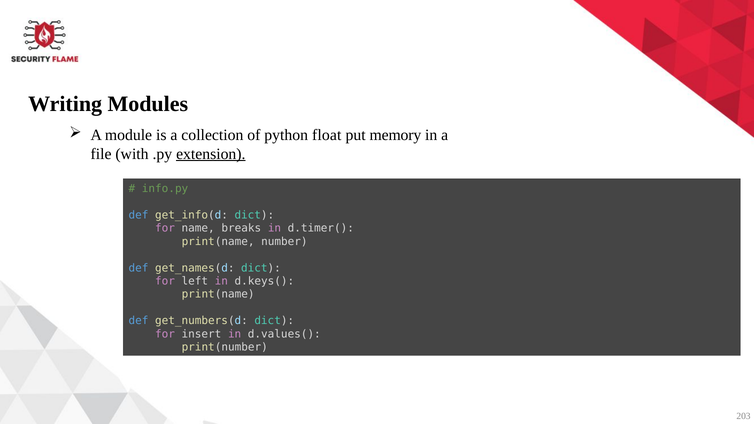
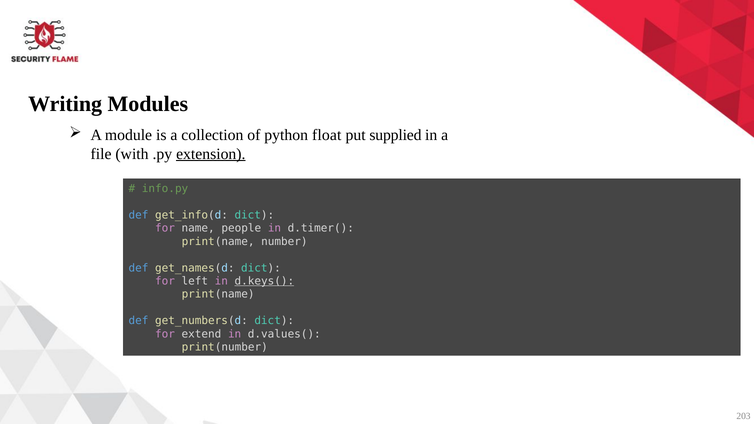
memory: memory -> supplied
breaks: breaks -> people
d.keys( underline: none -> present
insert: insert -> extend
